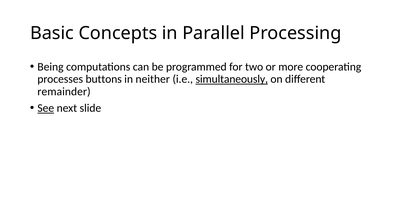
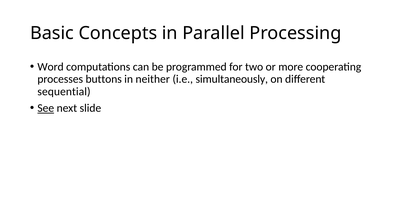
Being: Being -> Word
simultaneously underline: present -> none
remainder: remainder -> sequential
